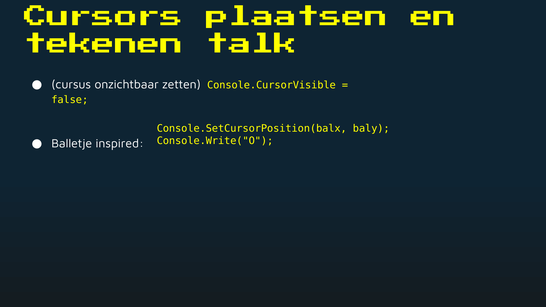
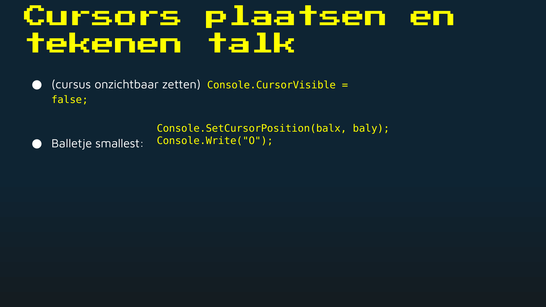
inspired: inspired -> smallest
